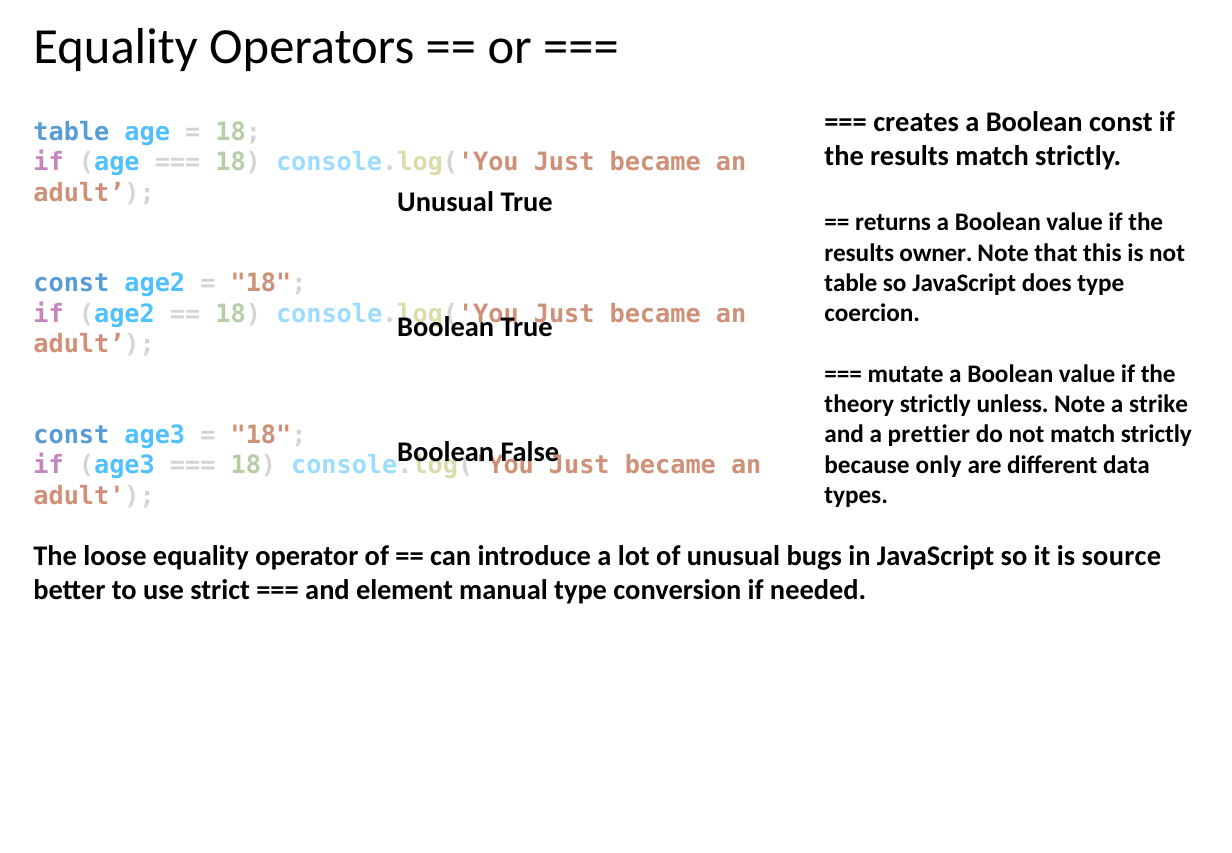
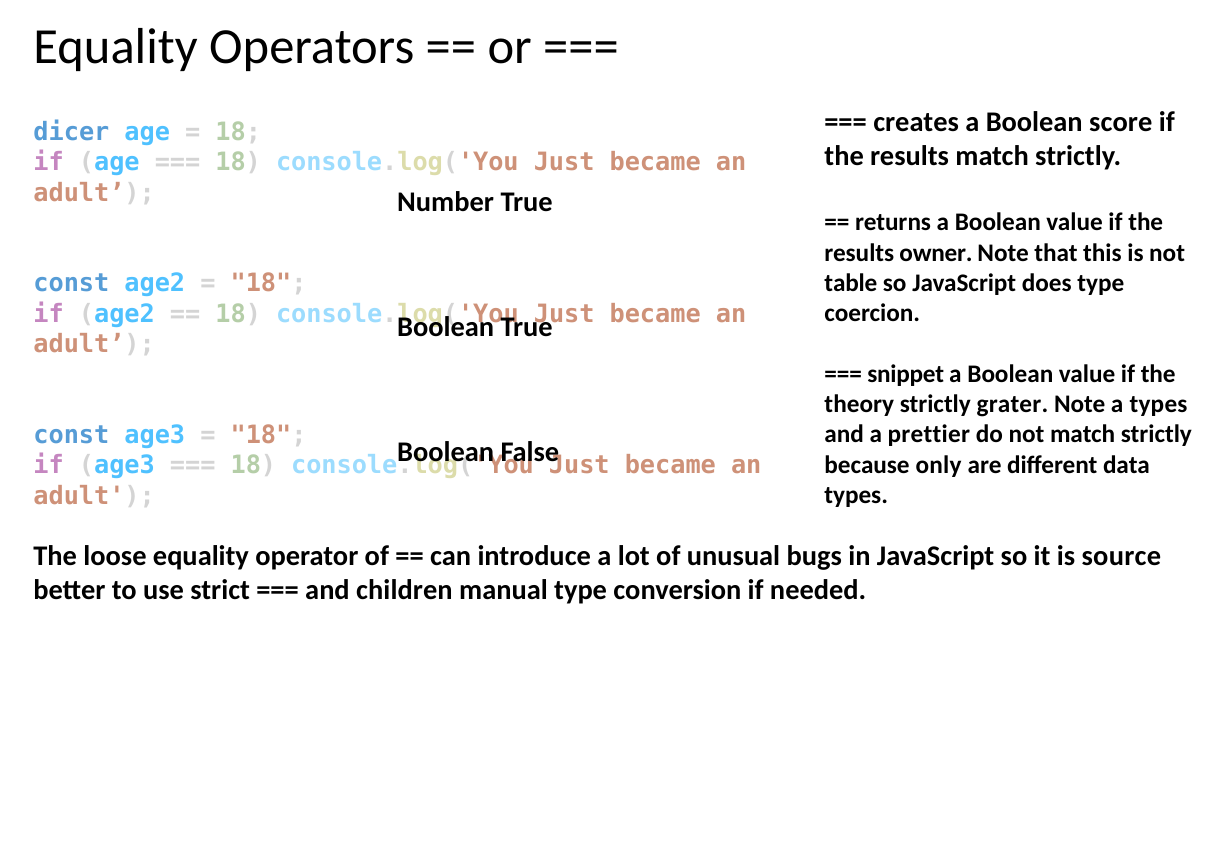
Boolean const: const -> score
table at (71, 132): table -> dicer
Unusual at (446, 202): Unusual -> Number
mutate: mutate -> snippet
unless: unless -> grater
a strike: strike -> types
element: element -> children
